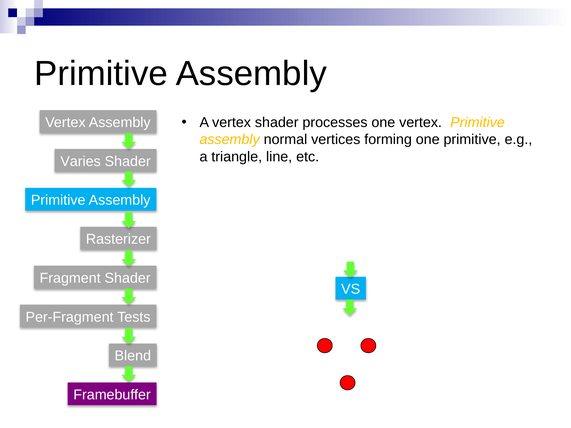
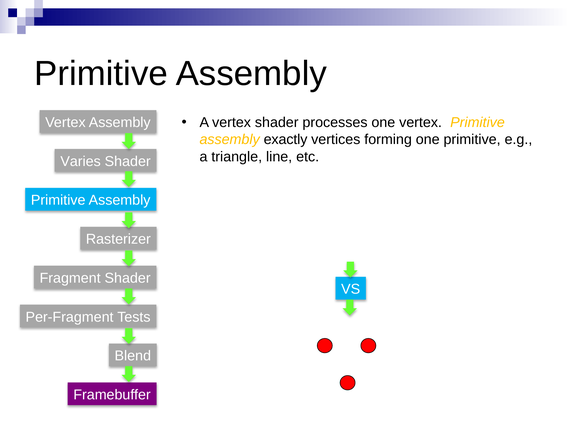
normal: normal -> exactly
